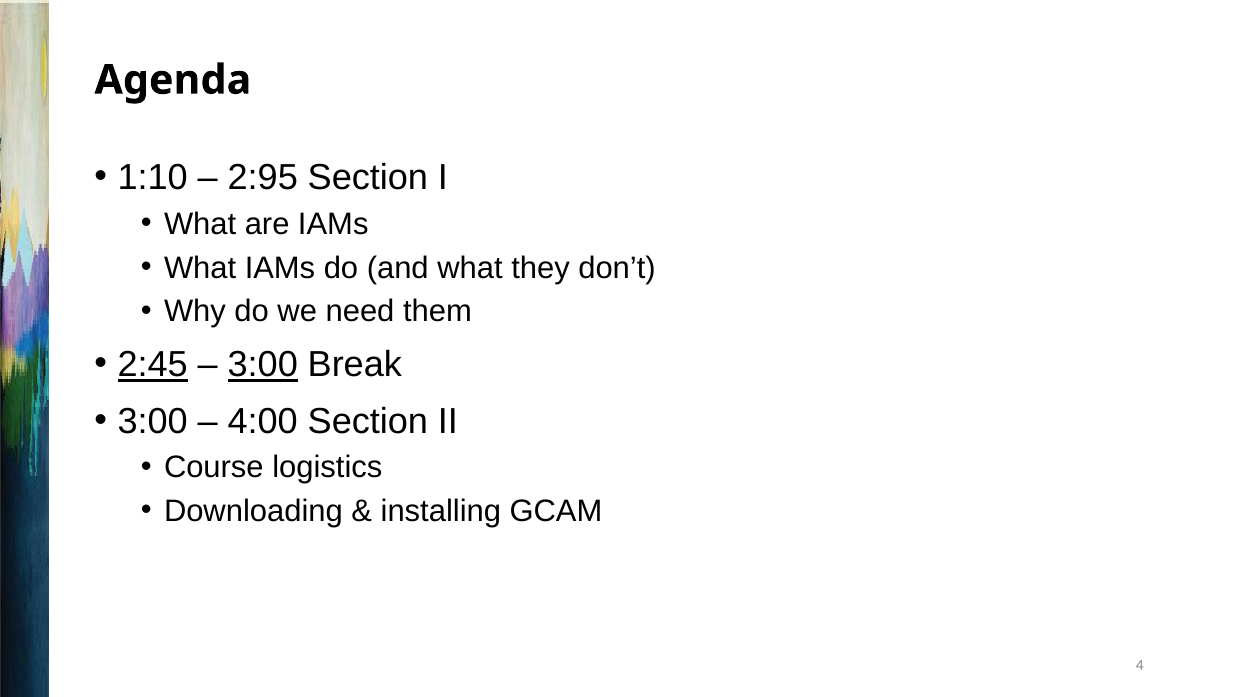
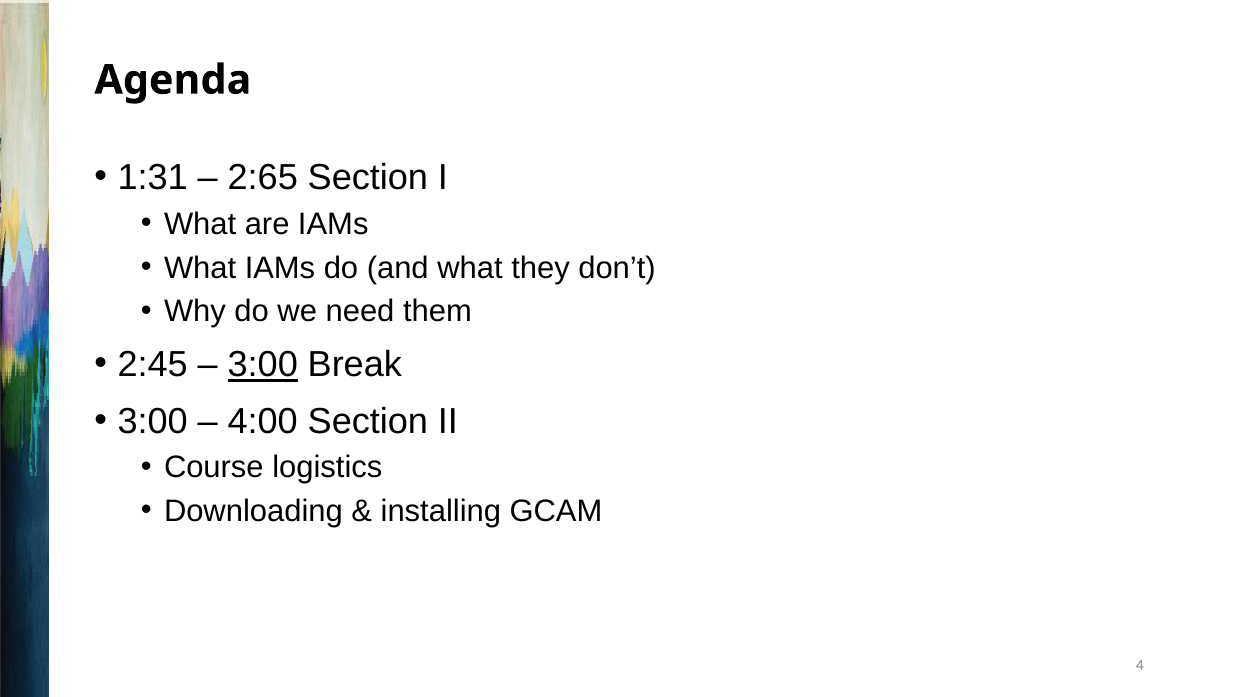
1:10: 1:10 -> 1:31
2:95: 2:95 -> 2:65
2:45 underline: present -> none
